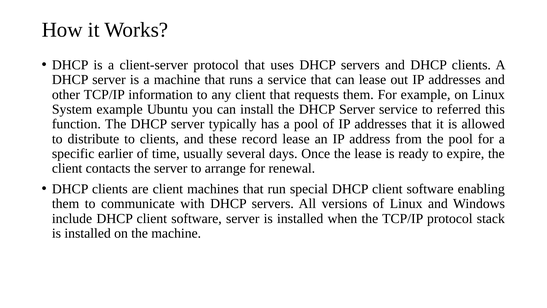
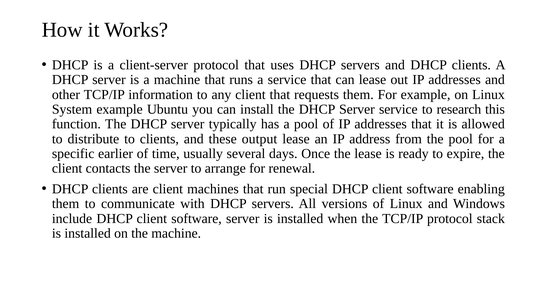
referred: referred -> research
record: record -> output
